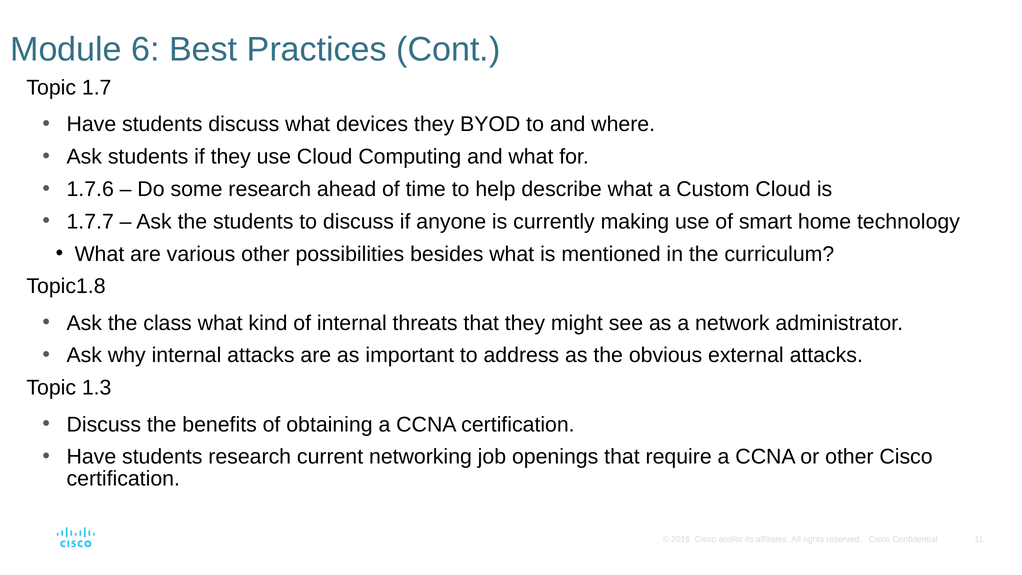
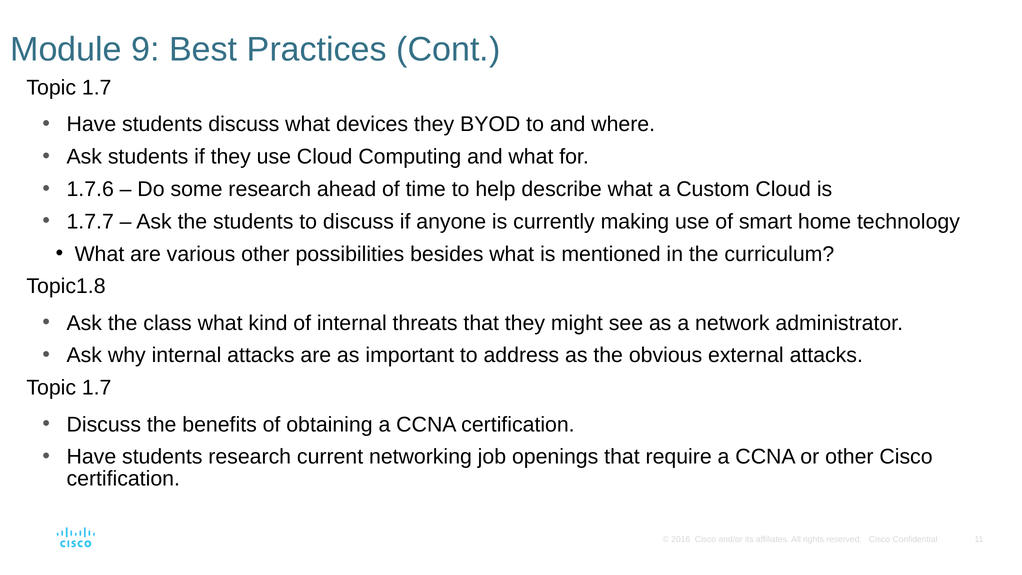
6: 6 -> 9
1.3 at (97, 388): 1.3 -> 1.7
